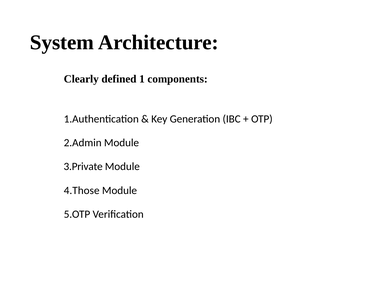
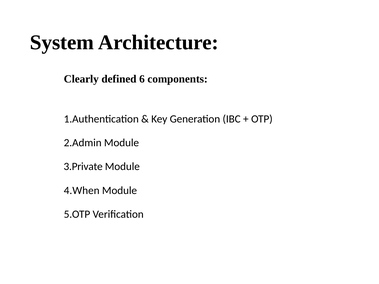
1: 1 -> 6
4.Those: 4.Those -> 4.When
